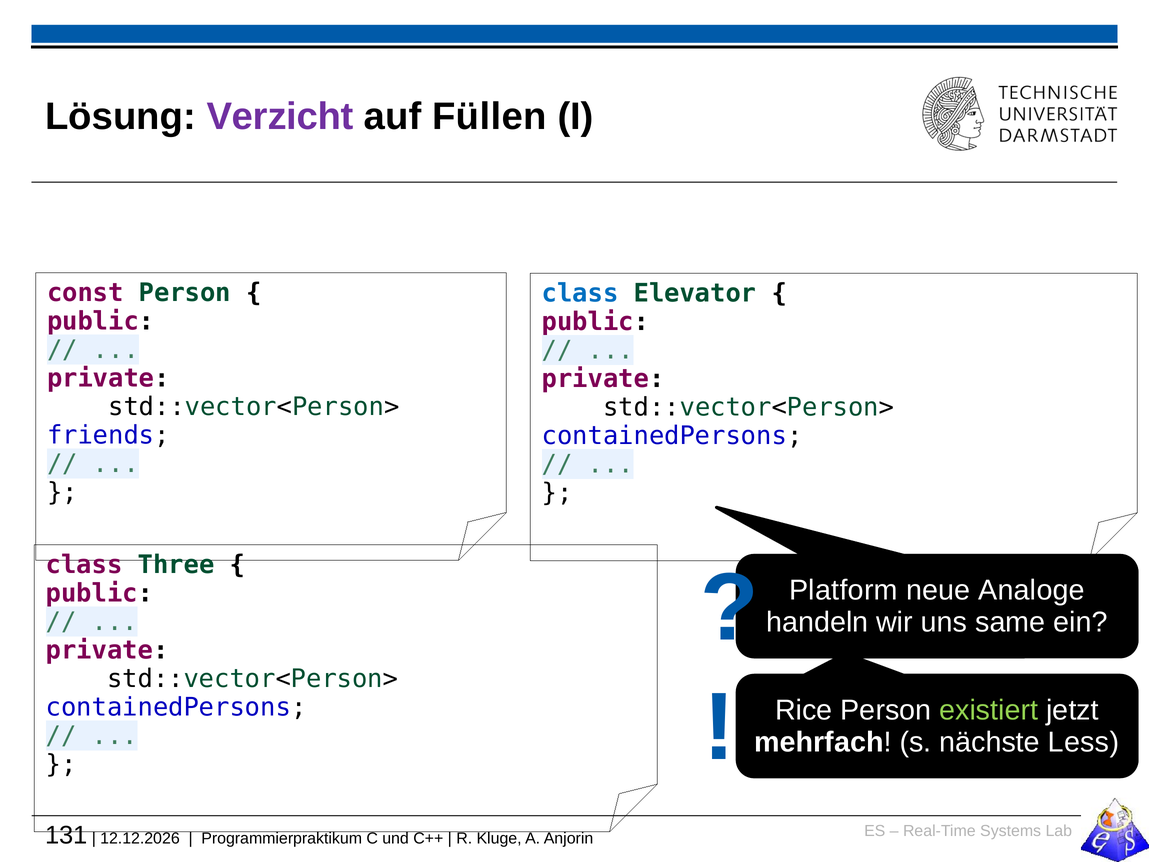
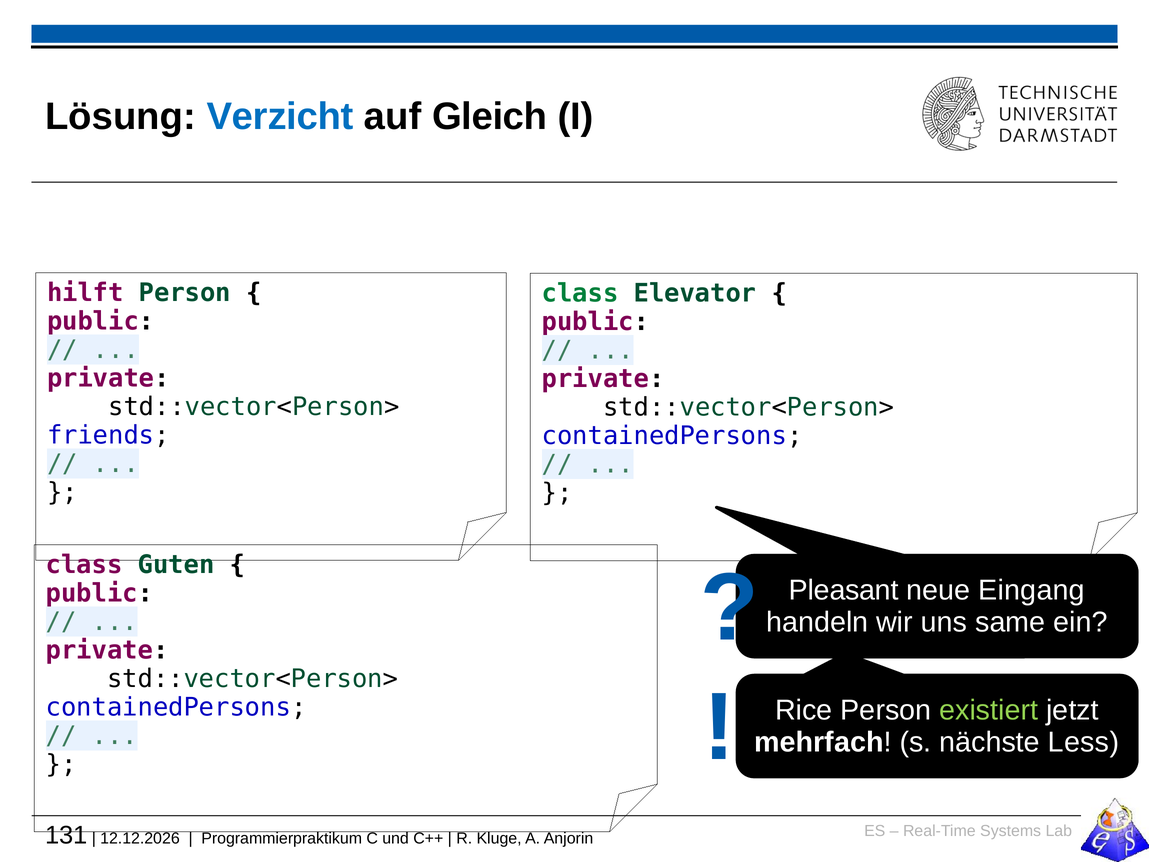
Verzicht colour: purple -> blue
Füllen: Füllen -> Gleich
const: const -> hilft
class at (580, 293) colour: blue -> green
Three: Three -> Guten
Platform: Platform -> Pleasant
Analoge: Analoge -> Eingang
